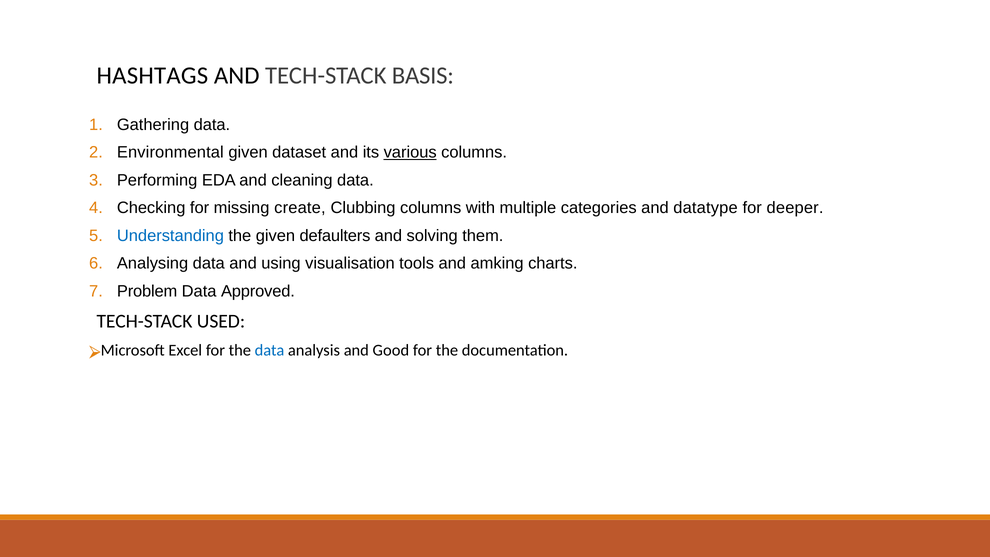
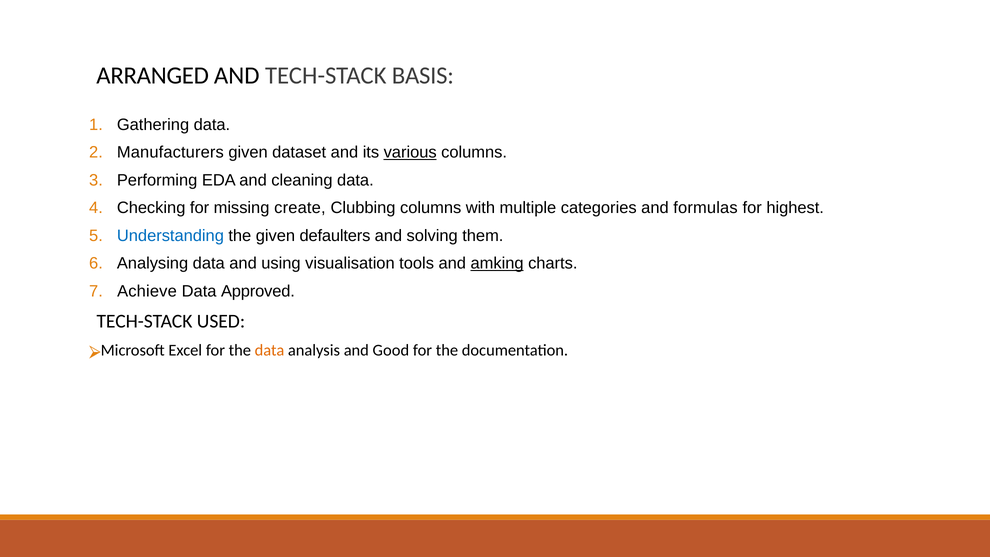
HASHTAGS: HASHTAGS -> ARRANGED
Environmental: Environmental -> Manufacturers
datatype: datatype -> formulas
deeper: deeper -> highest
amking underline: none -> present
Problem: Problem -> Achieve
data at (270, 350) colour: blue -> orange
